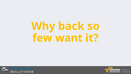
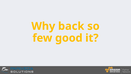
want: want -> good
